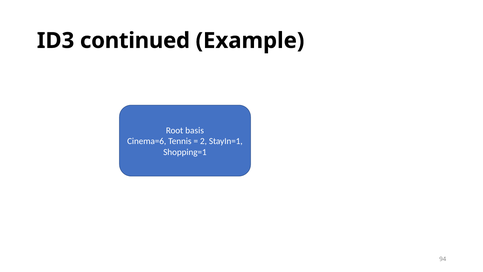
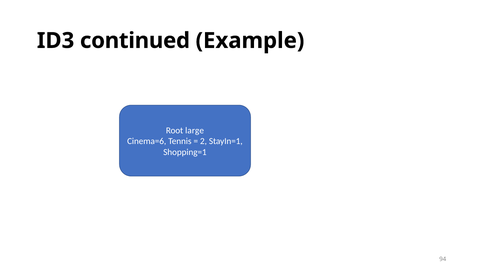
basis: basis -> large
